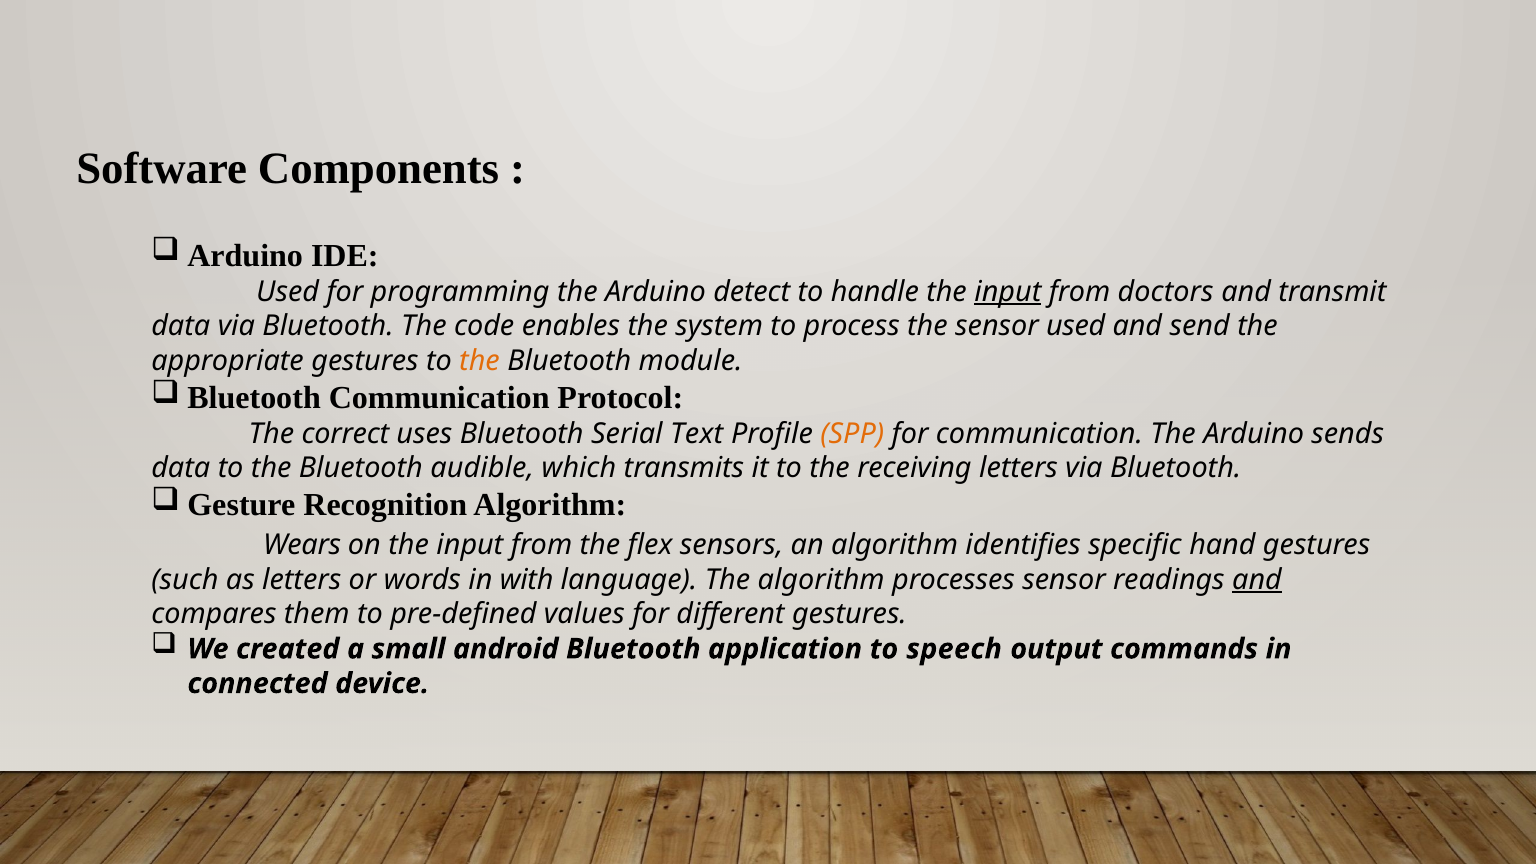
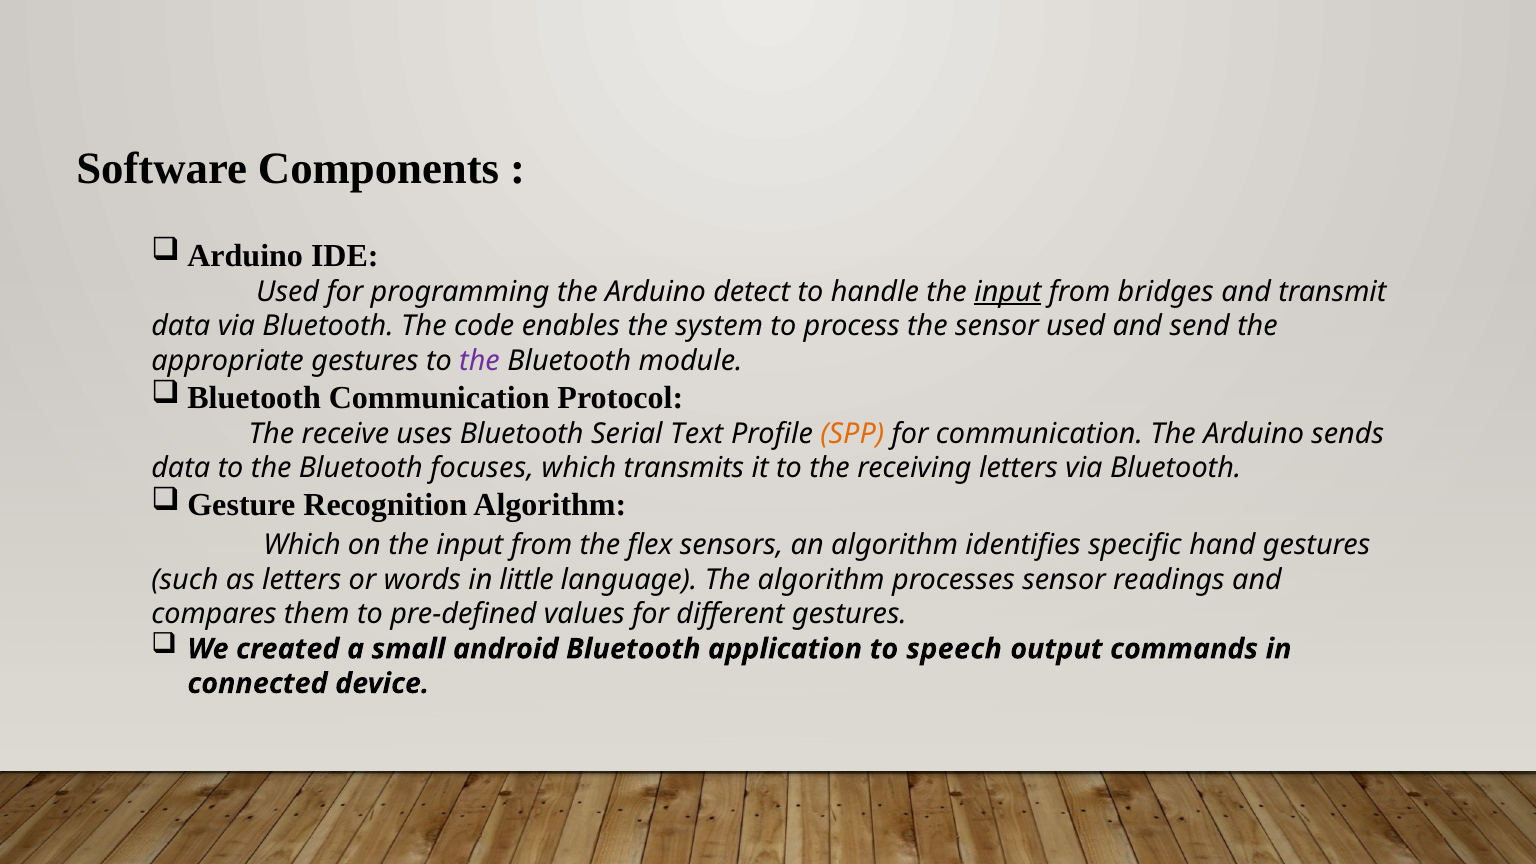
doctors: doctors -> bridges
the at (480, 361) colour: orange -> purple
correct: correct -> receive
audible: audible -> focuses
Wears at (302, 545): Wears -> Which
with: with -> little
and at (1257, 580) underline: present -> none
